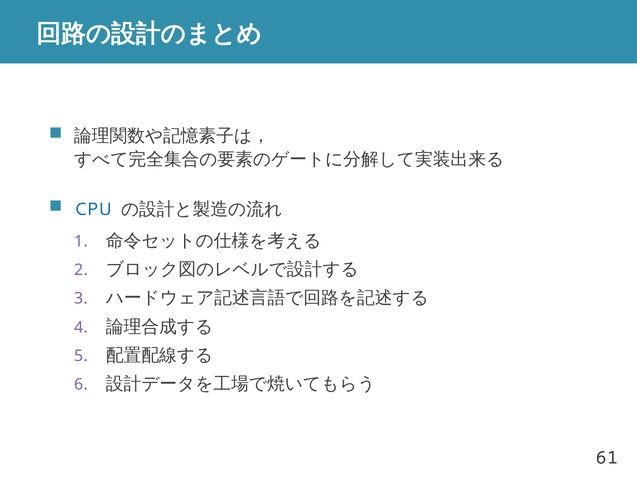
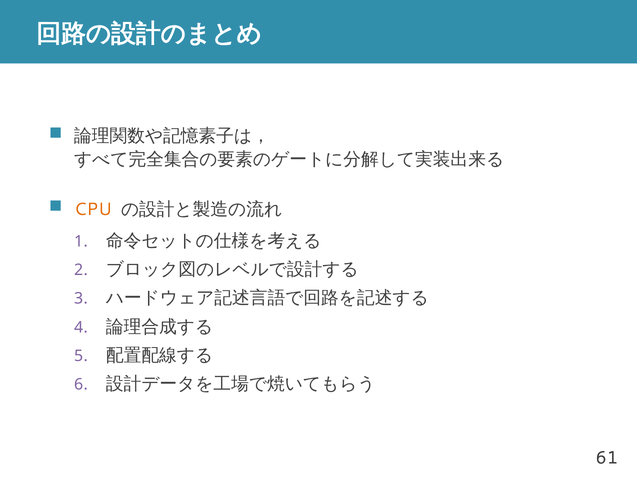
CPU colour: blue -> orange
